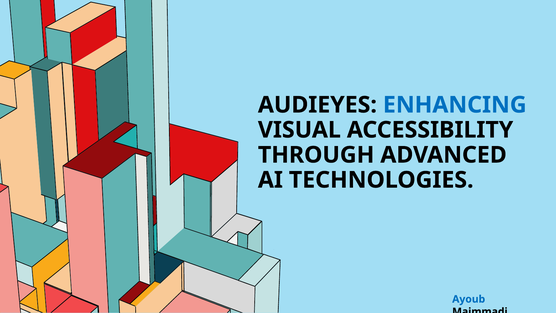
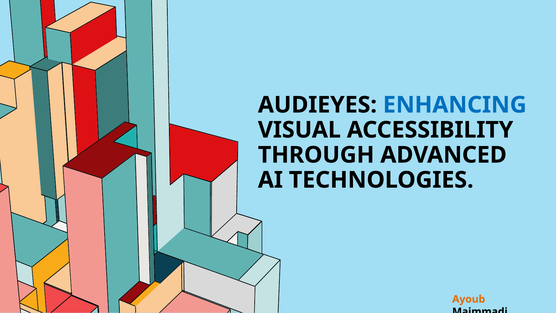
Ayoub colour: blue -> orange
